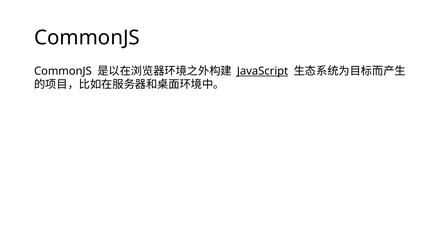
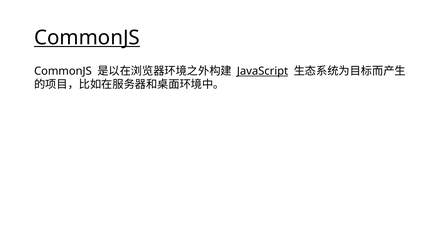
CommonJS at (87, 38) underline: none -> present
